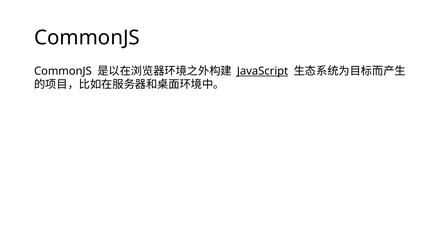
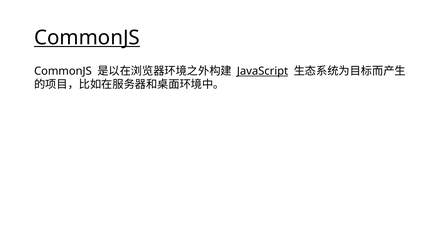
CommonJS at (87, 38) underline: none -> present
